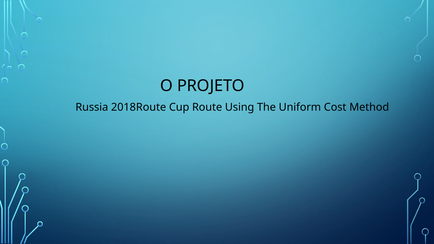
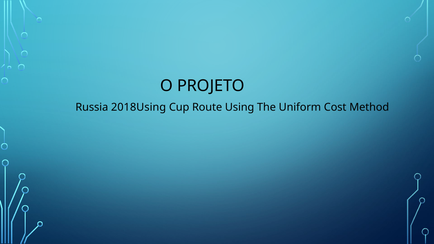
2018Route: 2018Route -> 2018Using
